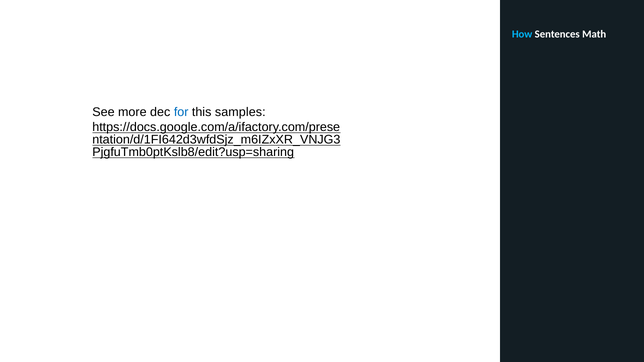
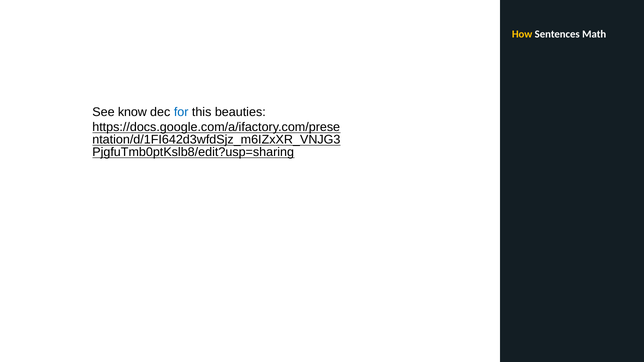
How colour: light blue -> yellow
more: more -> know
samples: samples -> beauties
